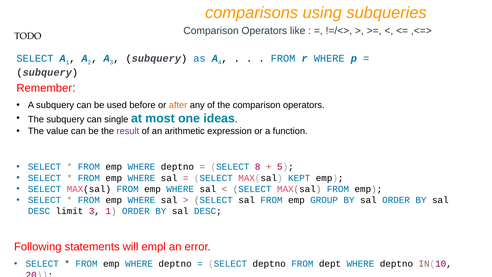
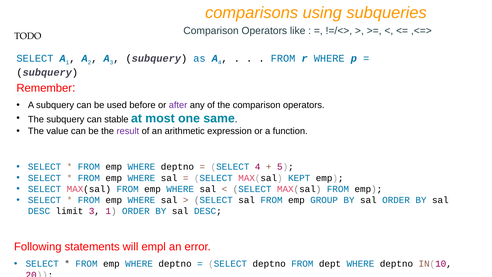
after colour: orange -> purple
single: single -> stable
ideas: ideas -> same
SELECT 8: 8 -> 4
